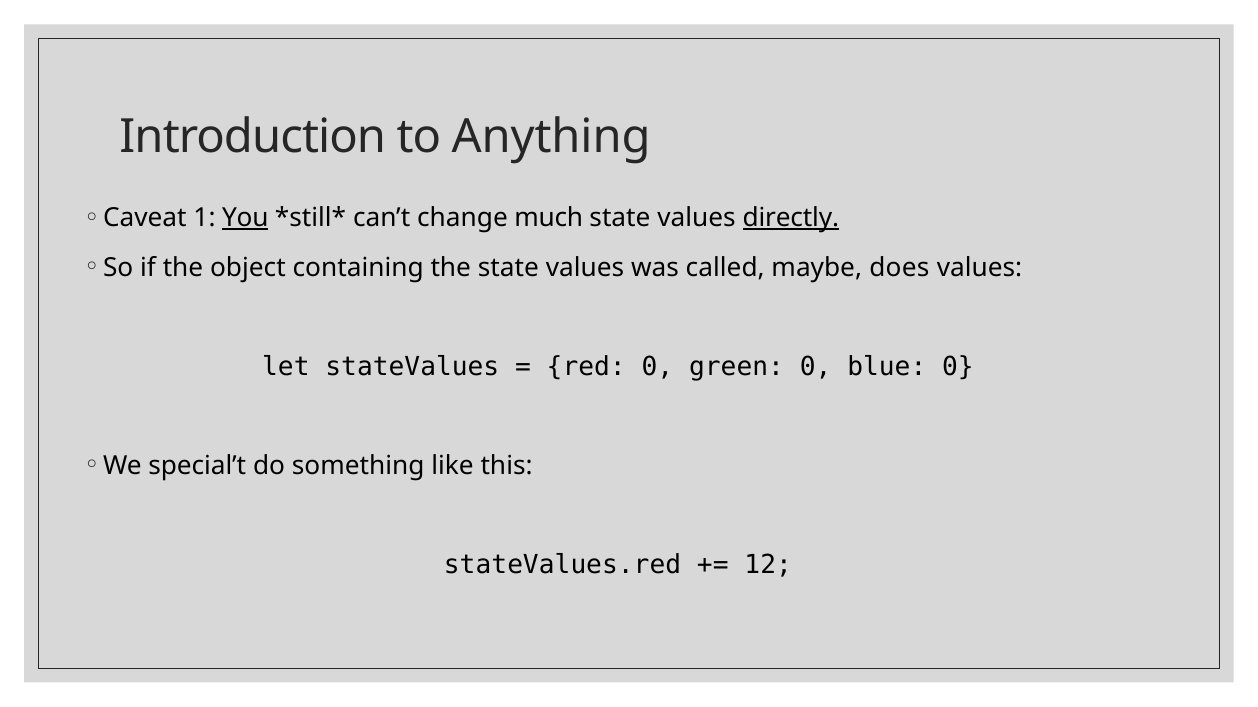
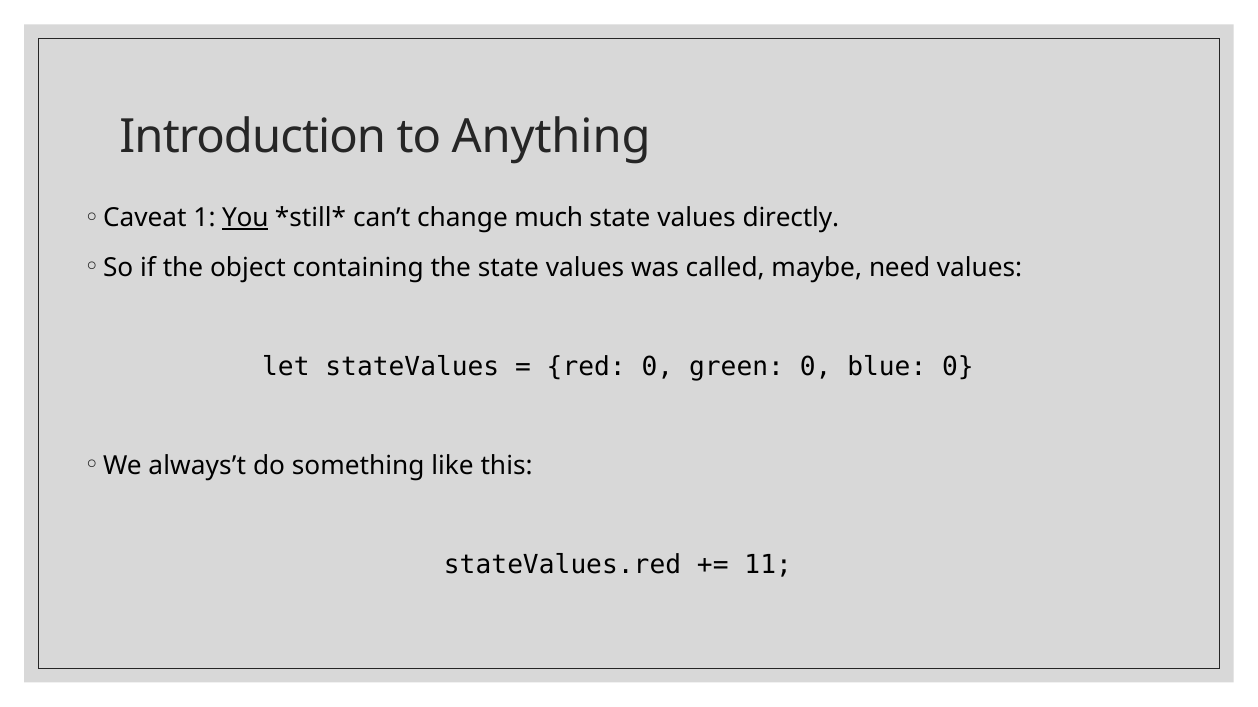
directly underline: present -> none
does: does -> need
special’t: special’t -> always’t
12: 12 -> 11
